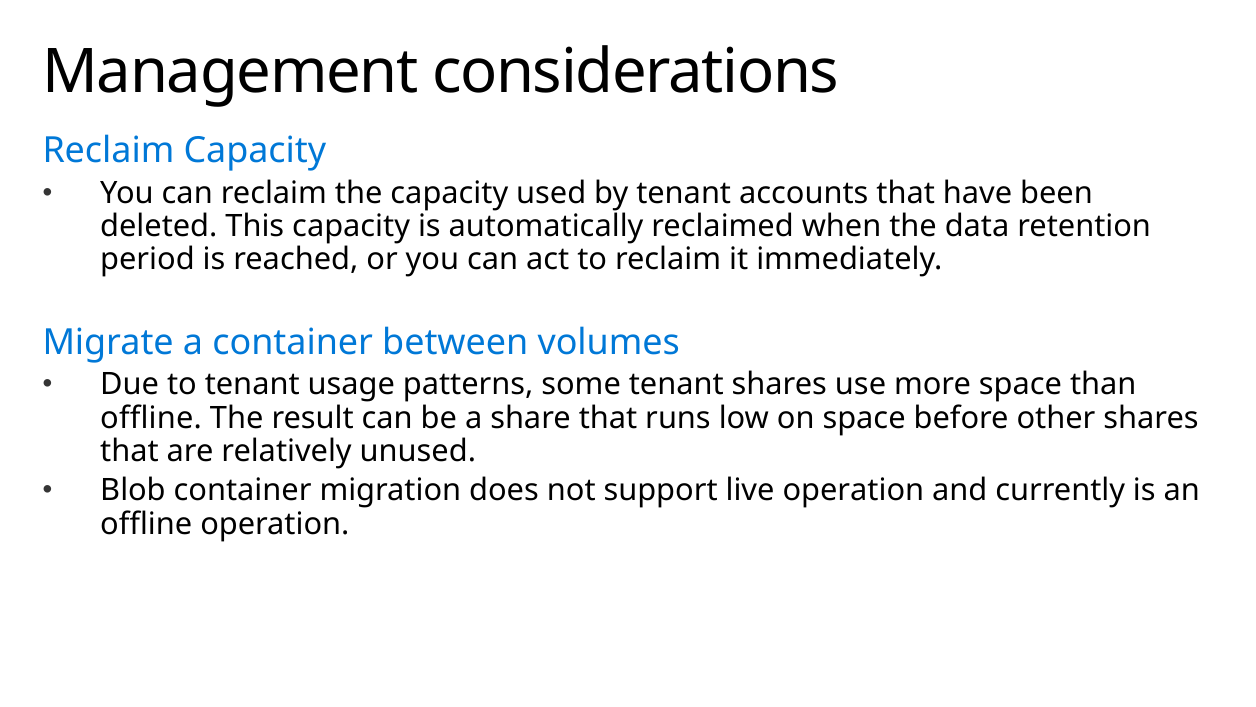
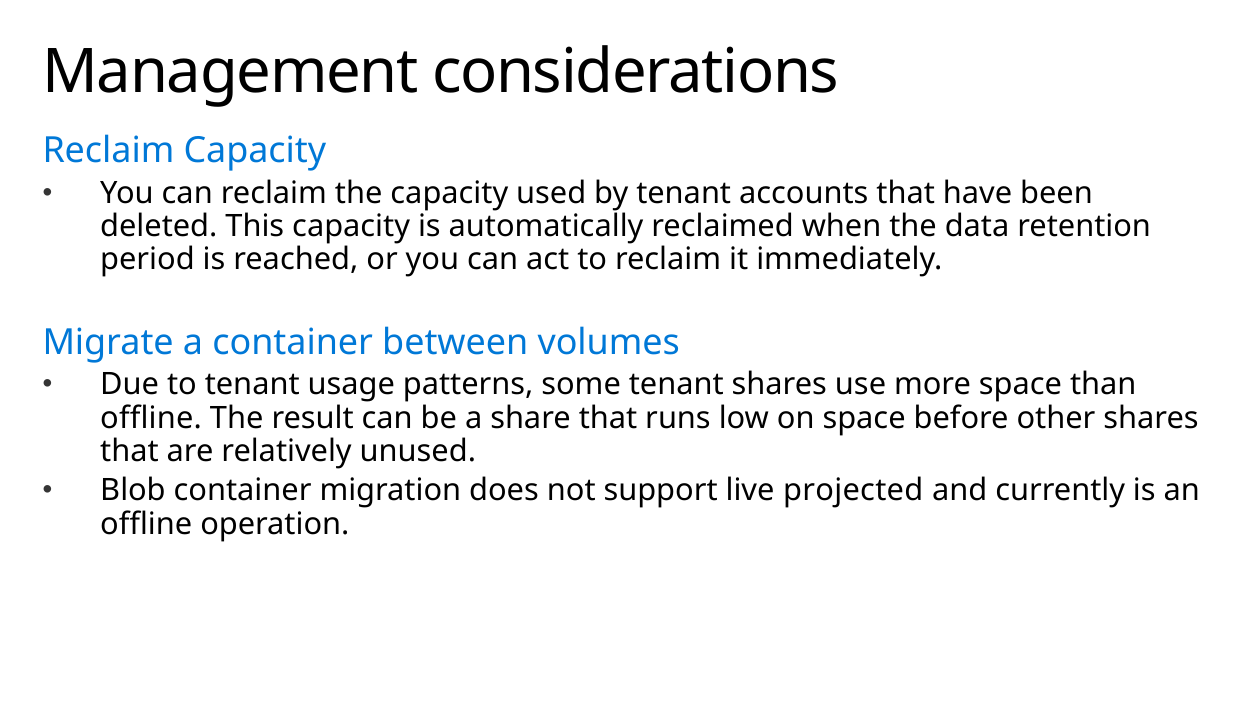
live operation: operation -> projected
